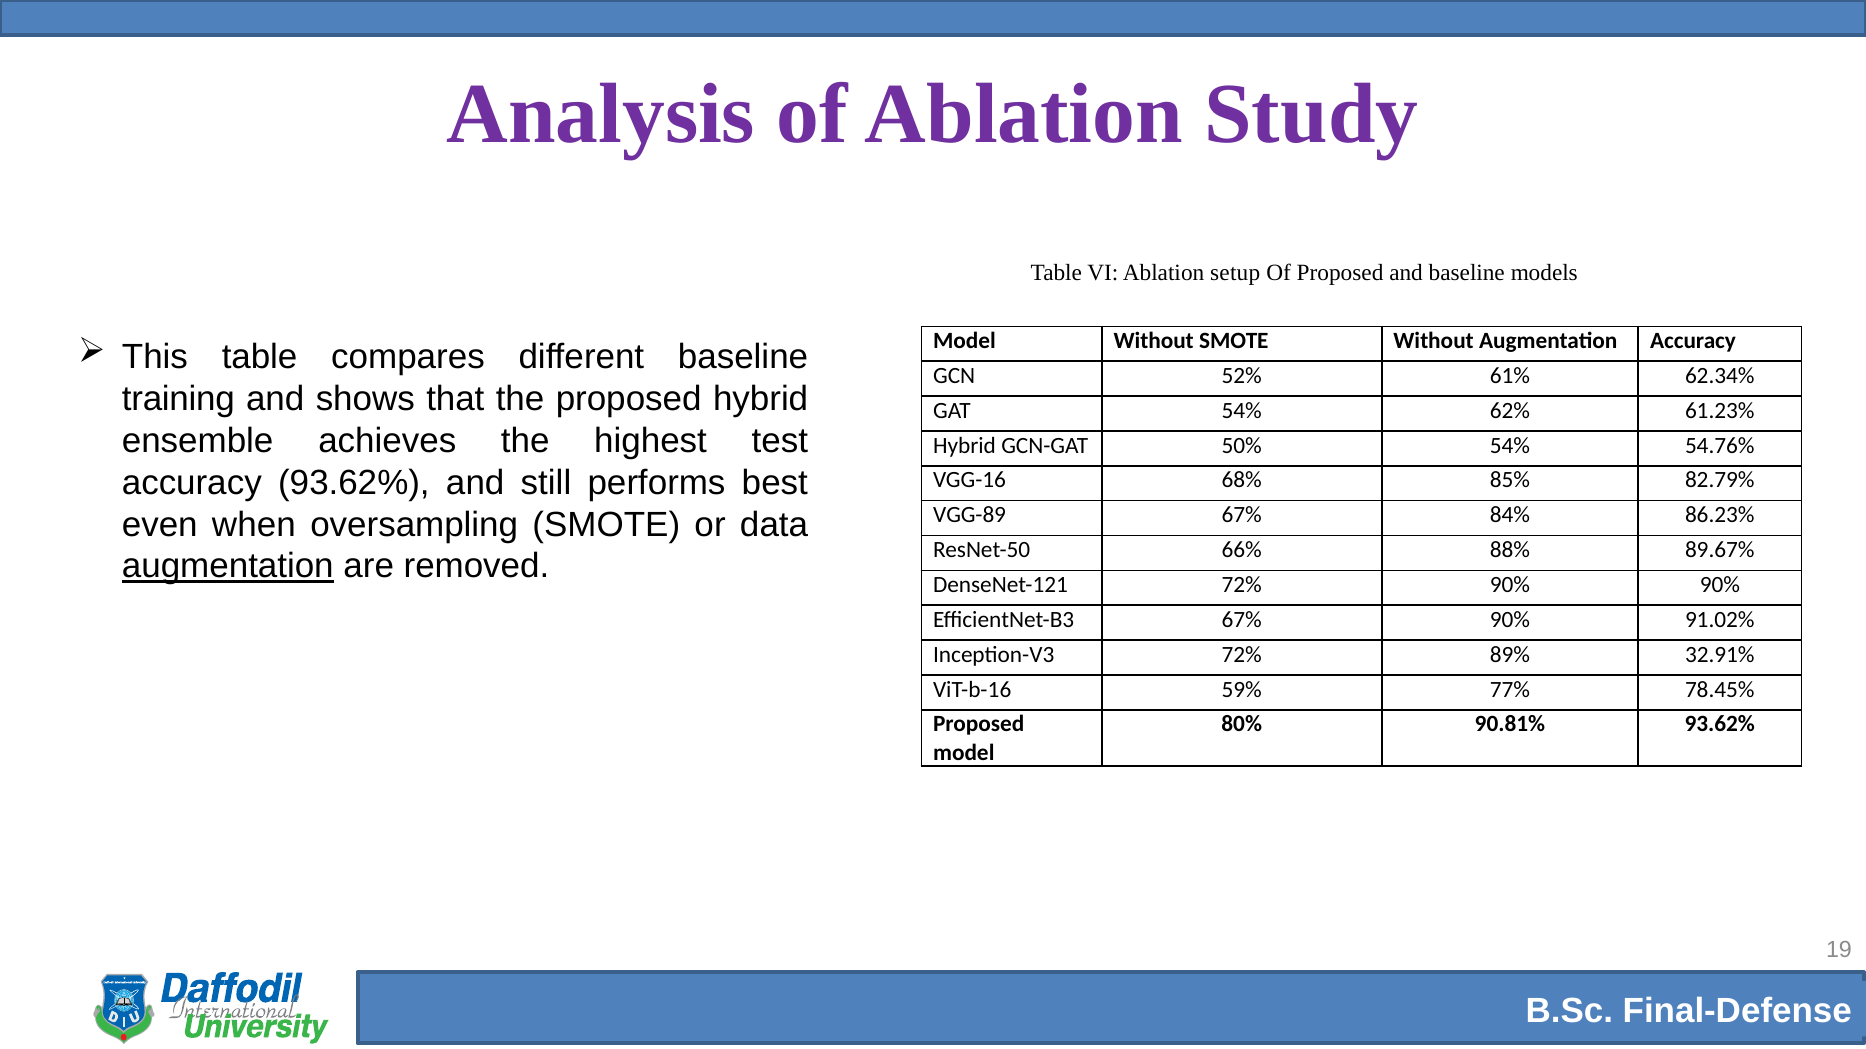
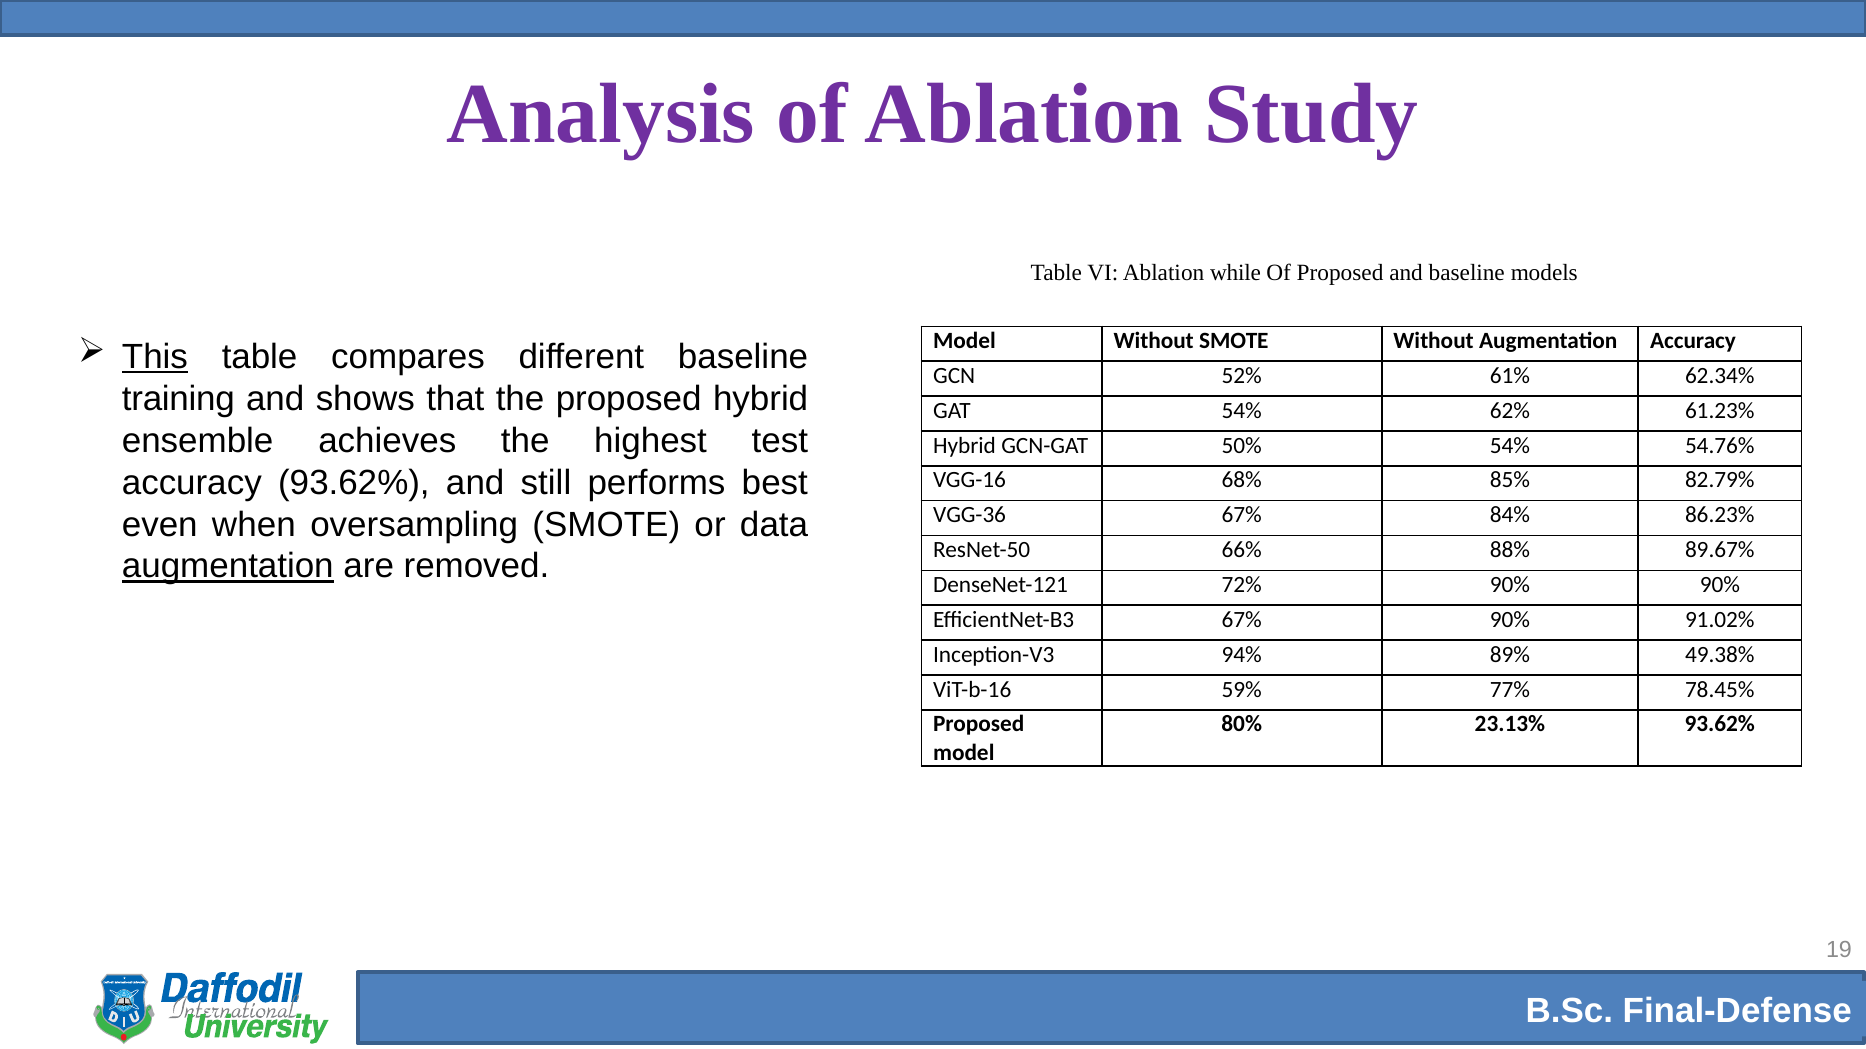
setup: setup -> while
This underline: none -> present
VGG-89: VGG-89 -> VGG-36
Inception-V3 72%: 72% -> 94%
32.91%: 32.91% -> 49.38%
90.81%: 90.81% -> 23.13%
